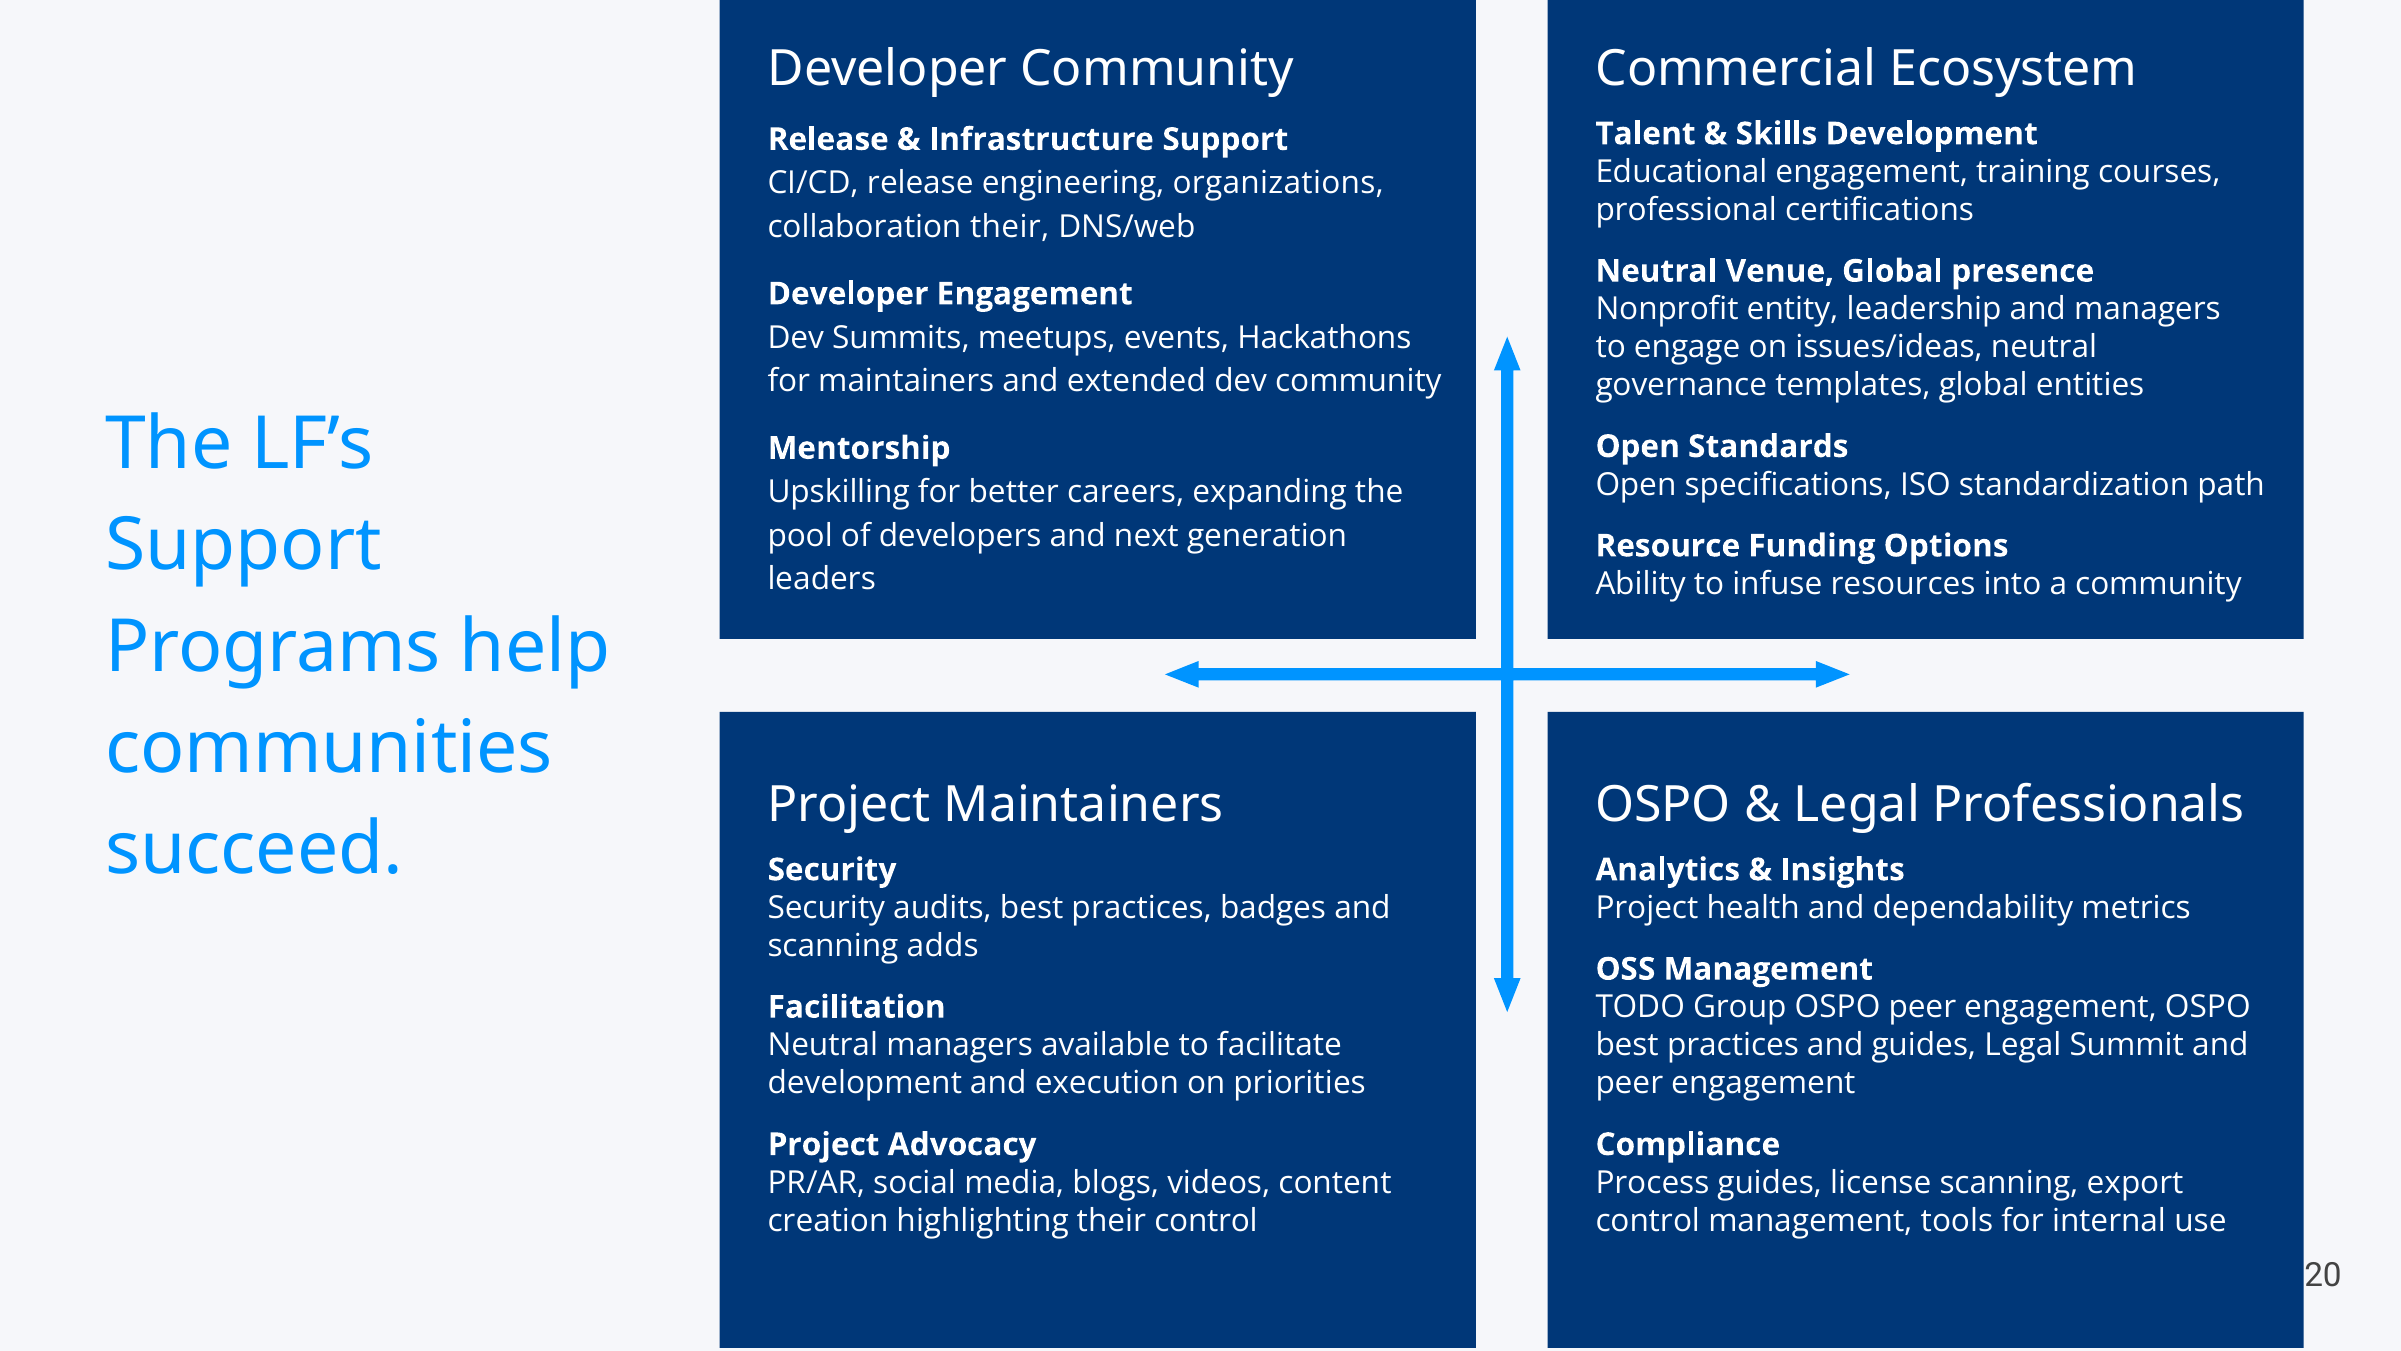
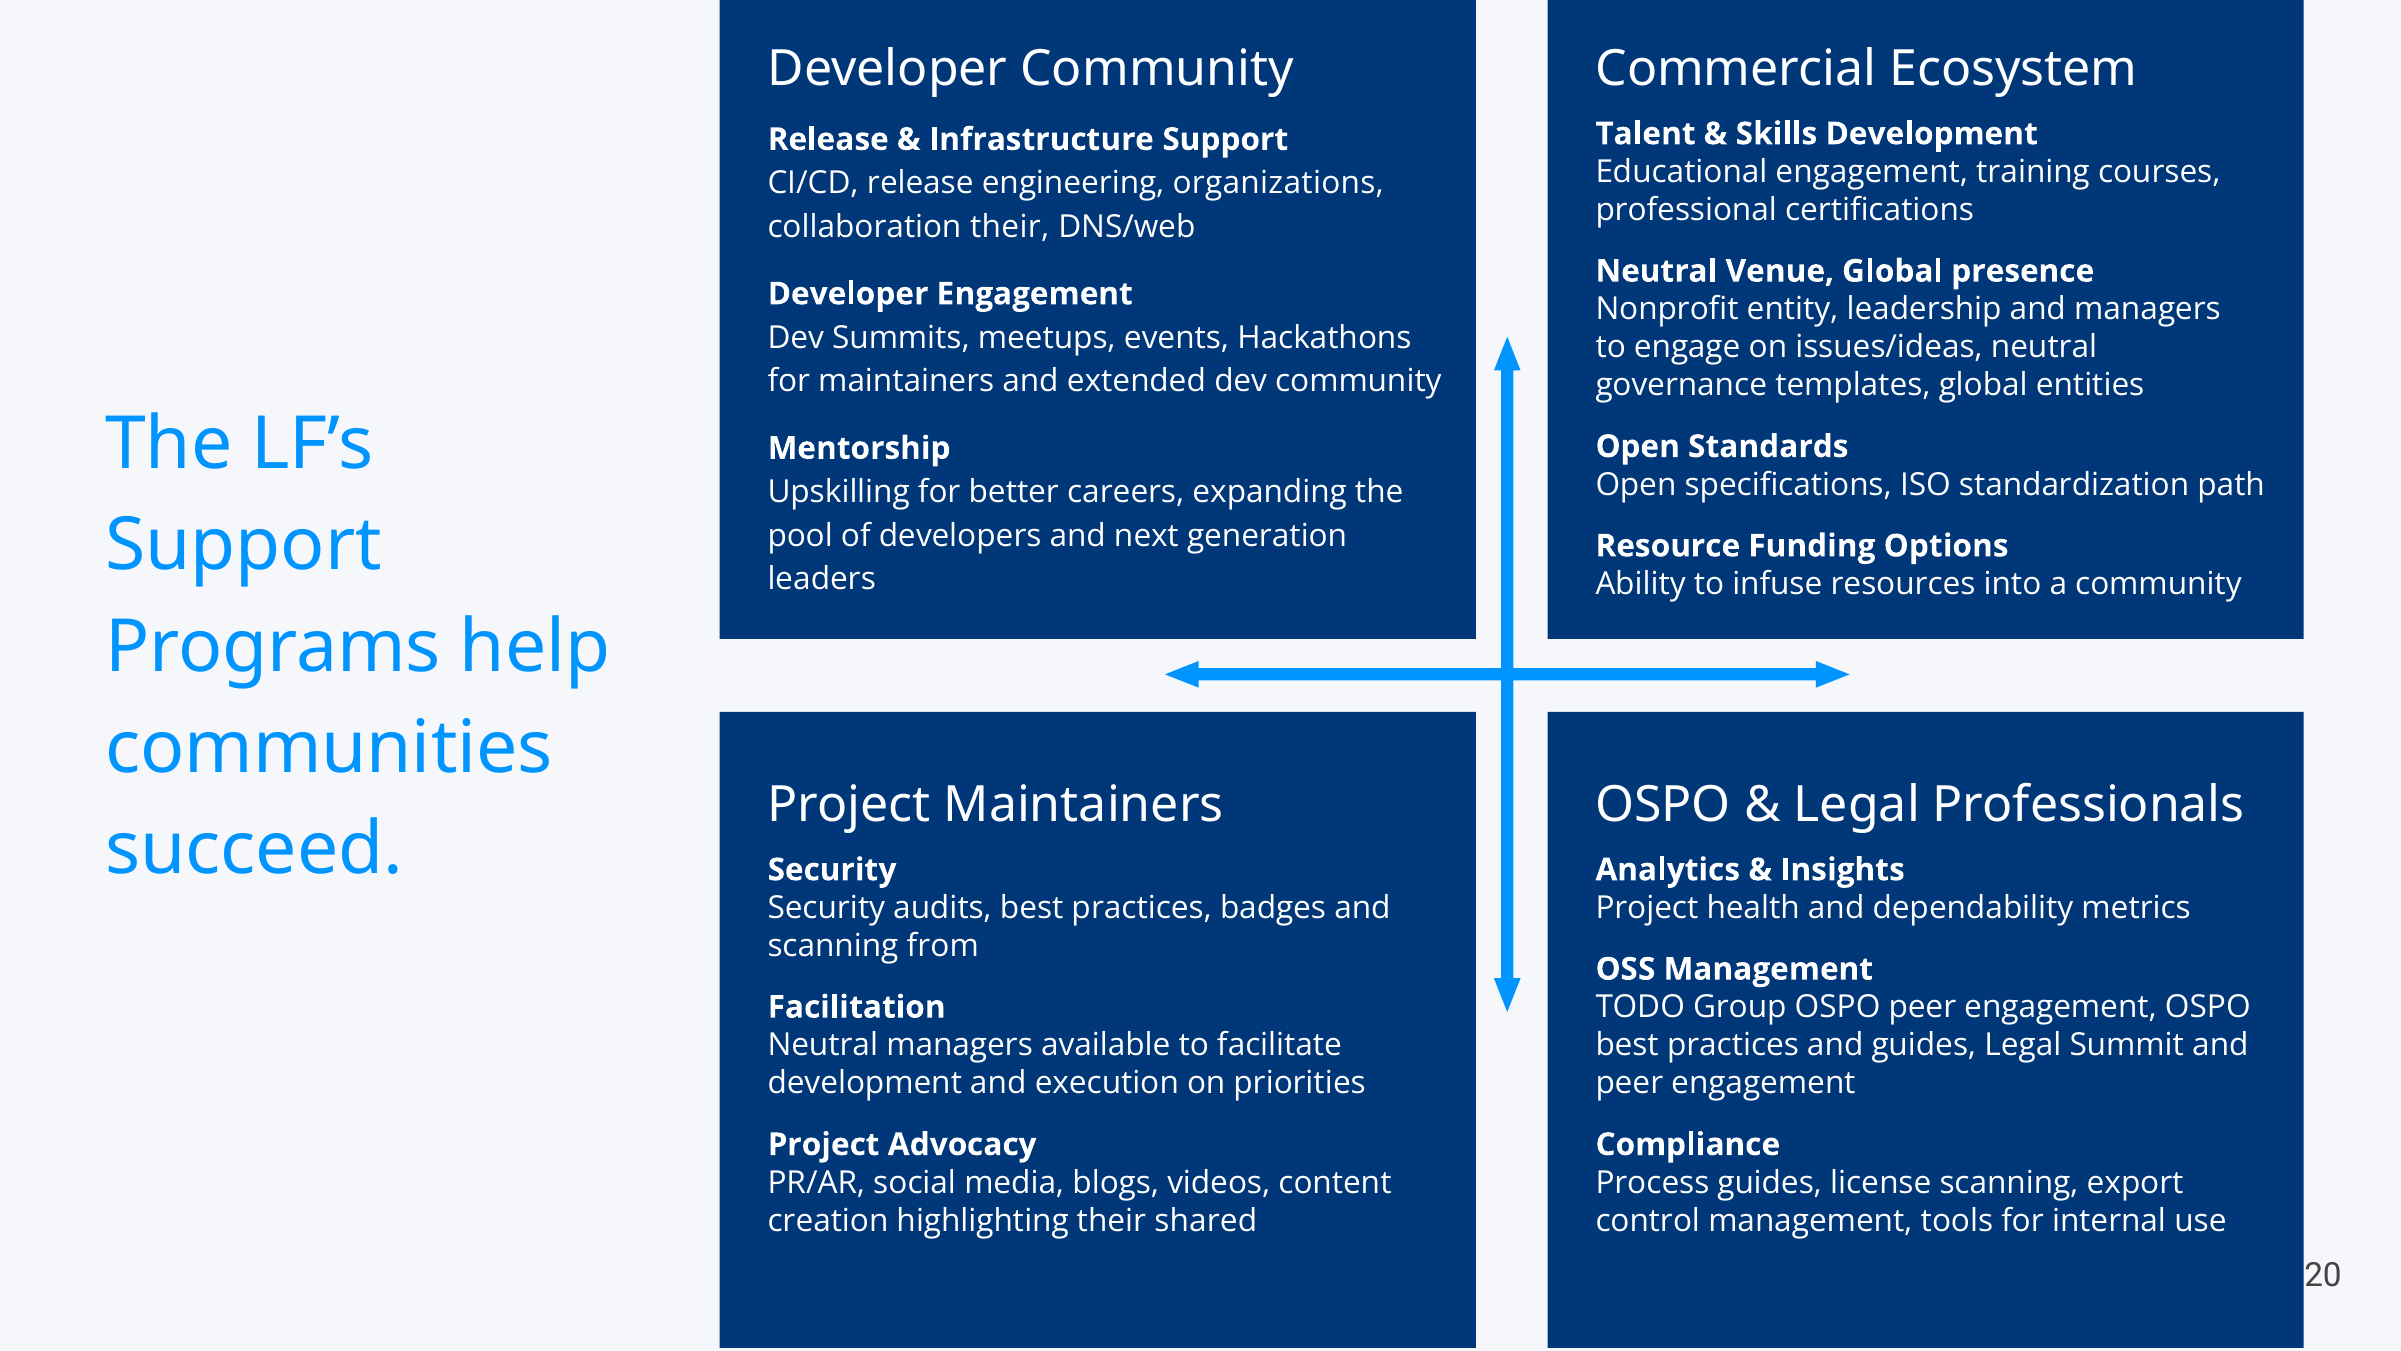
adds: adds -> from
their control: control -> shared
